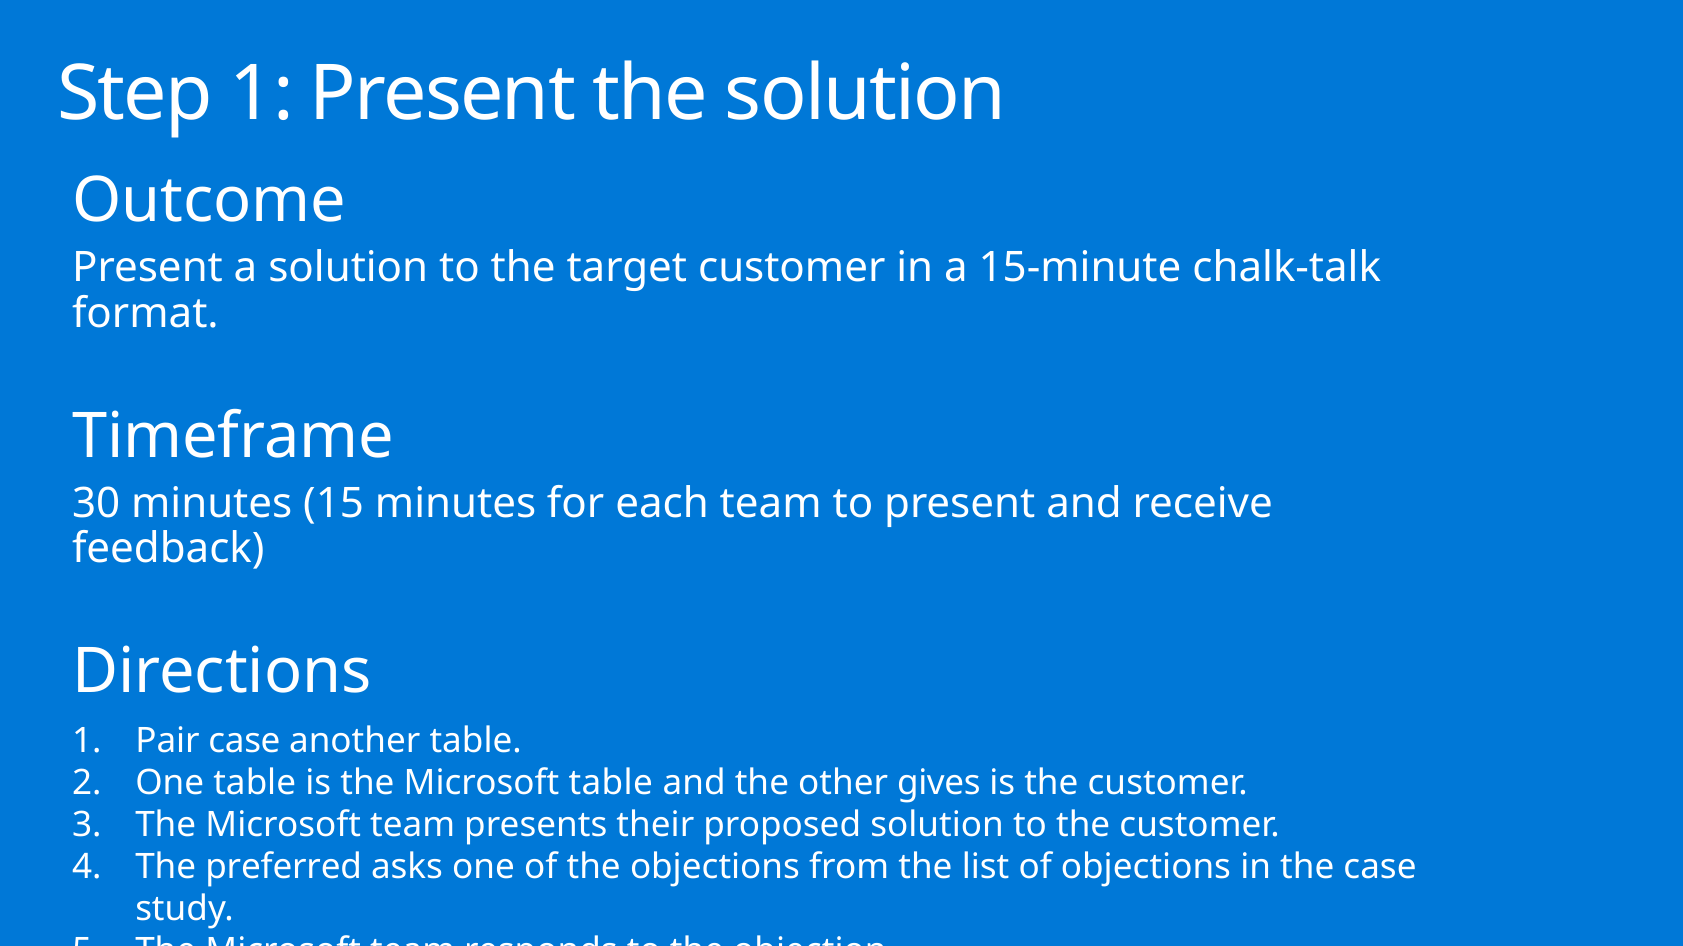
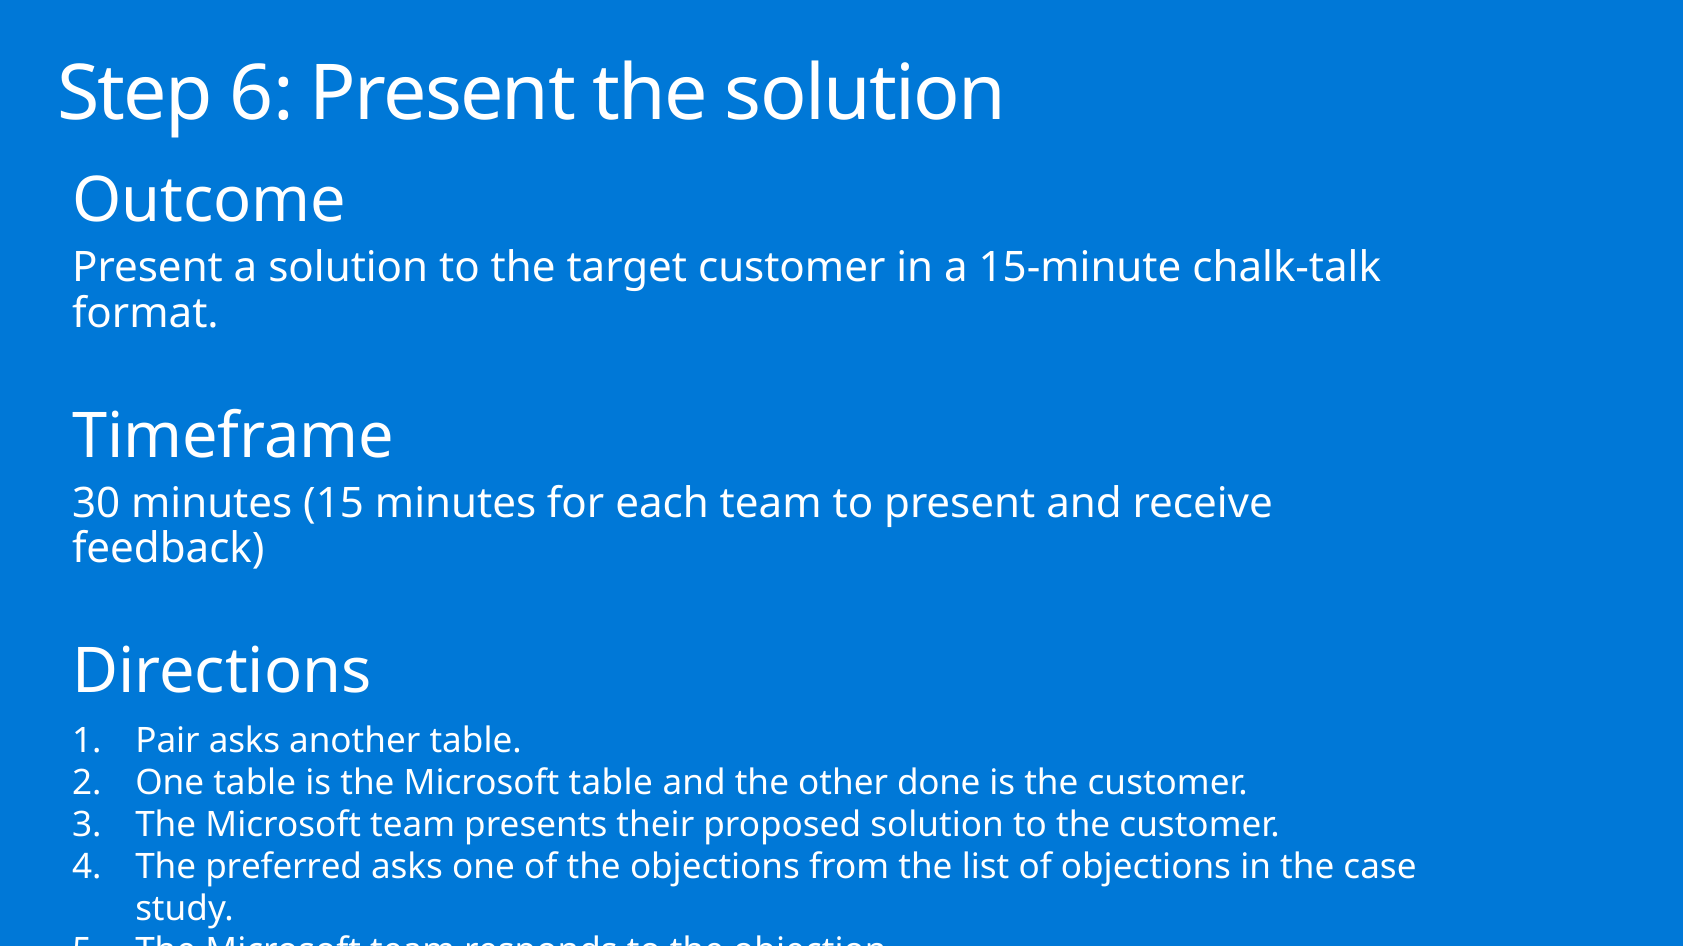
Step 1: 1 -> 6
Pair case: case -> asks
other gives: gives -> done
